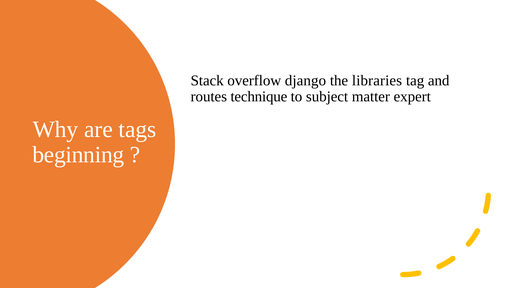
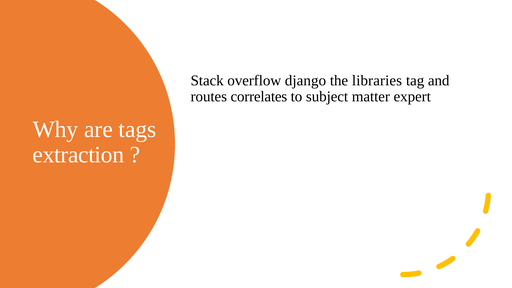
technique: technique -> correlates
beginning: beginning -> extraction
